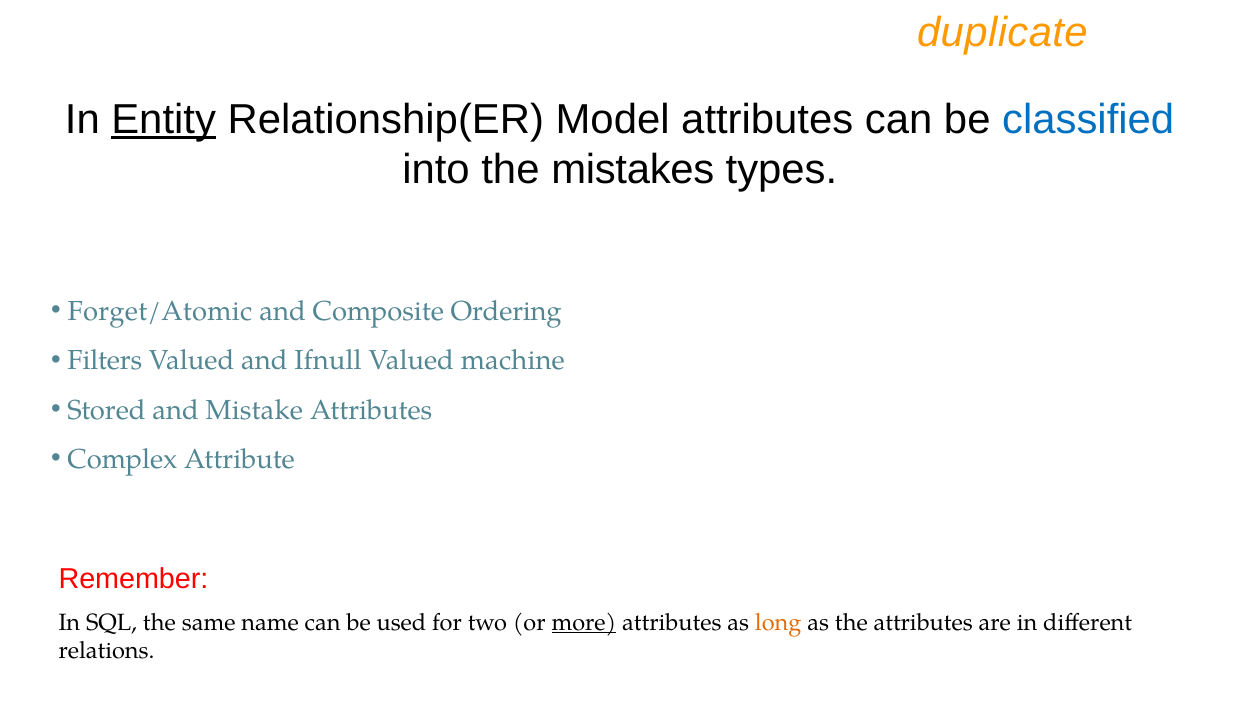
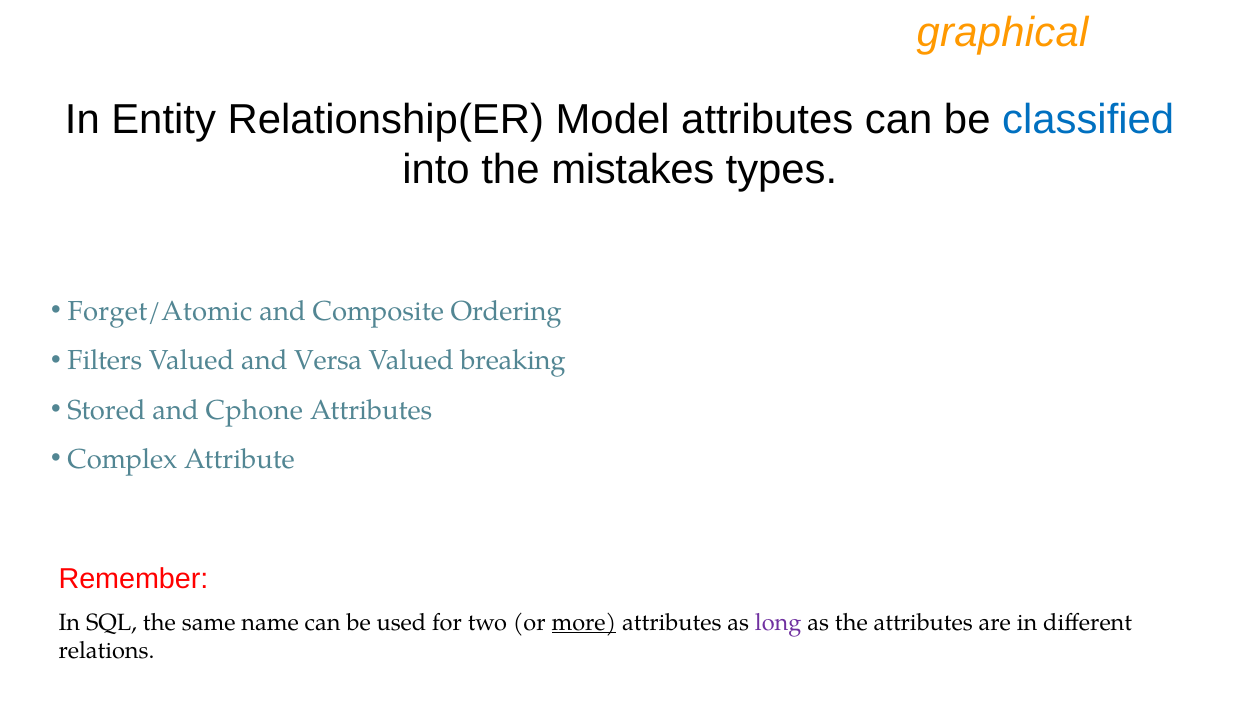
duplicate: duplicate -> graphical
Entity underline: present -> none
Ifnull: Ifnull -> Versa
machine: machine -> breaking
Mistake: Mistake -> Cphone
long colour: orange -> purple
